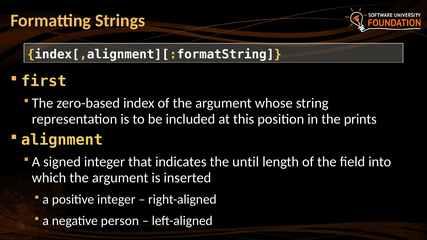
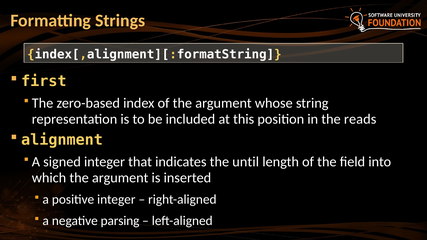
prints: prints -> reads
person: person -> parsing
